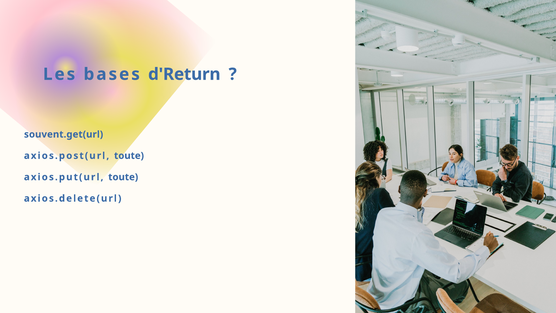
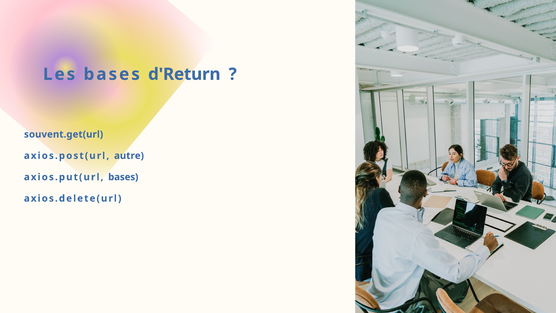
axios.post(url toute: toute -> autre
axios.put(url toute: toute -> bases
